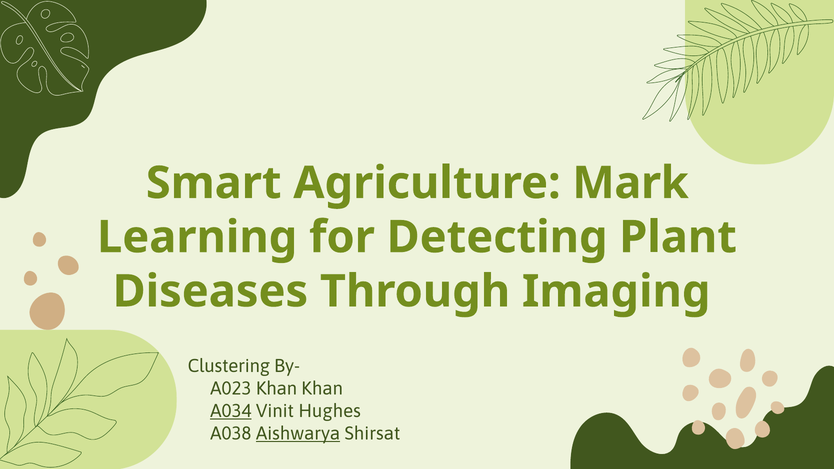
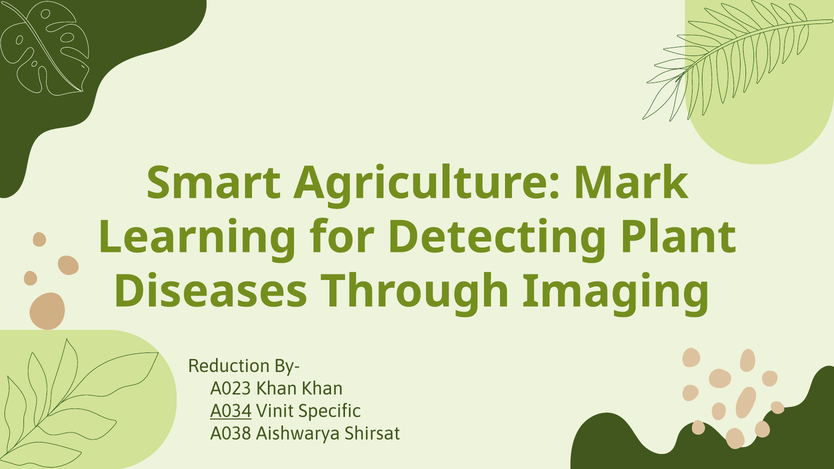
Clustering: Clustering -> Reduction
Hughes: Hughes -> Specific
Aishwarya underline: present -> none
